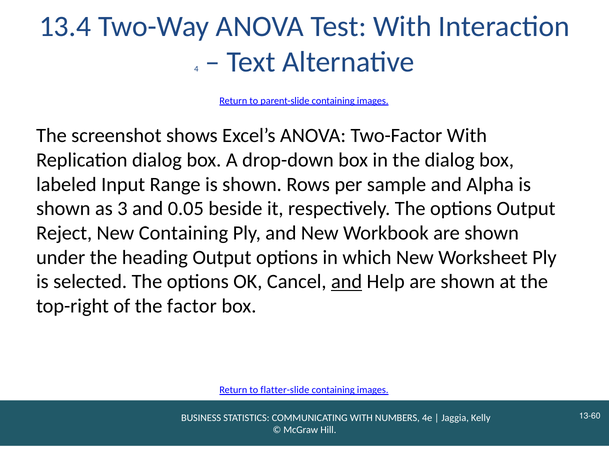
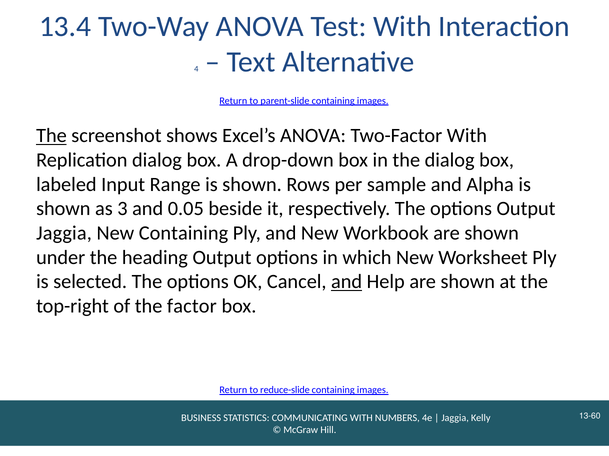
The at (51, 136) underline: none -> present
Reject at (64, 233): Reject -> Jaggia
flatter-slide: flatter-slide -> reduce-slide
